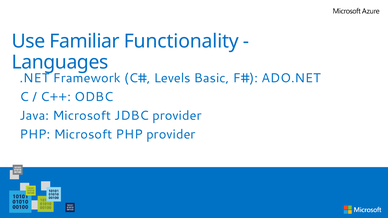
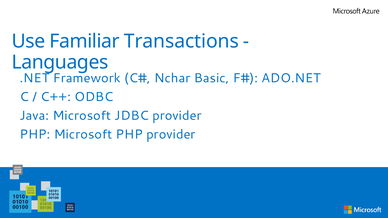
Functionality: Functionality -> Transactions
Levels: Levels -> Nchar
